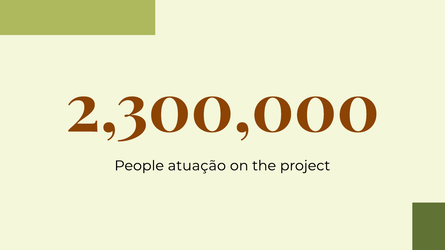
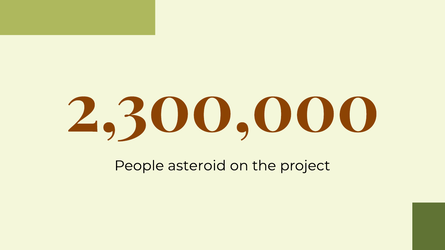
atuação: atuação -> asteroid
